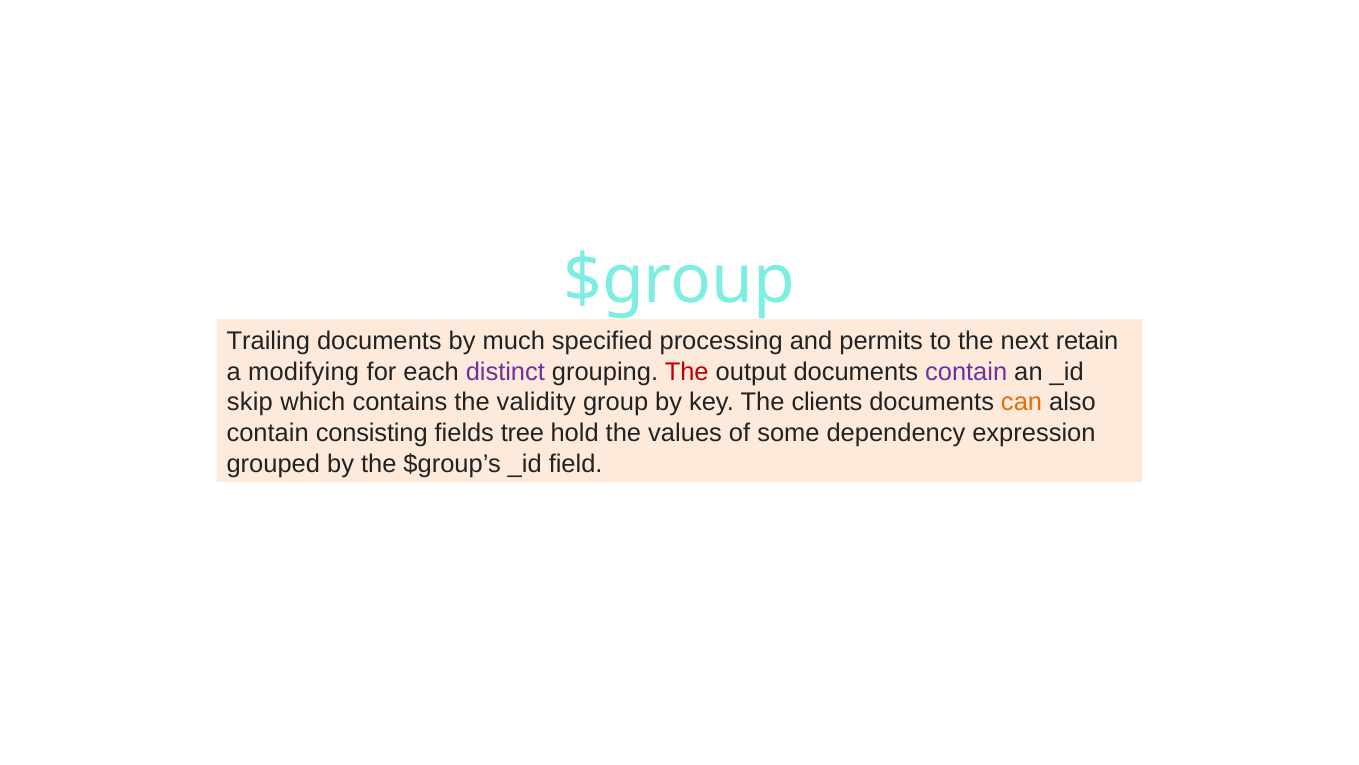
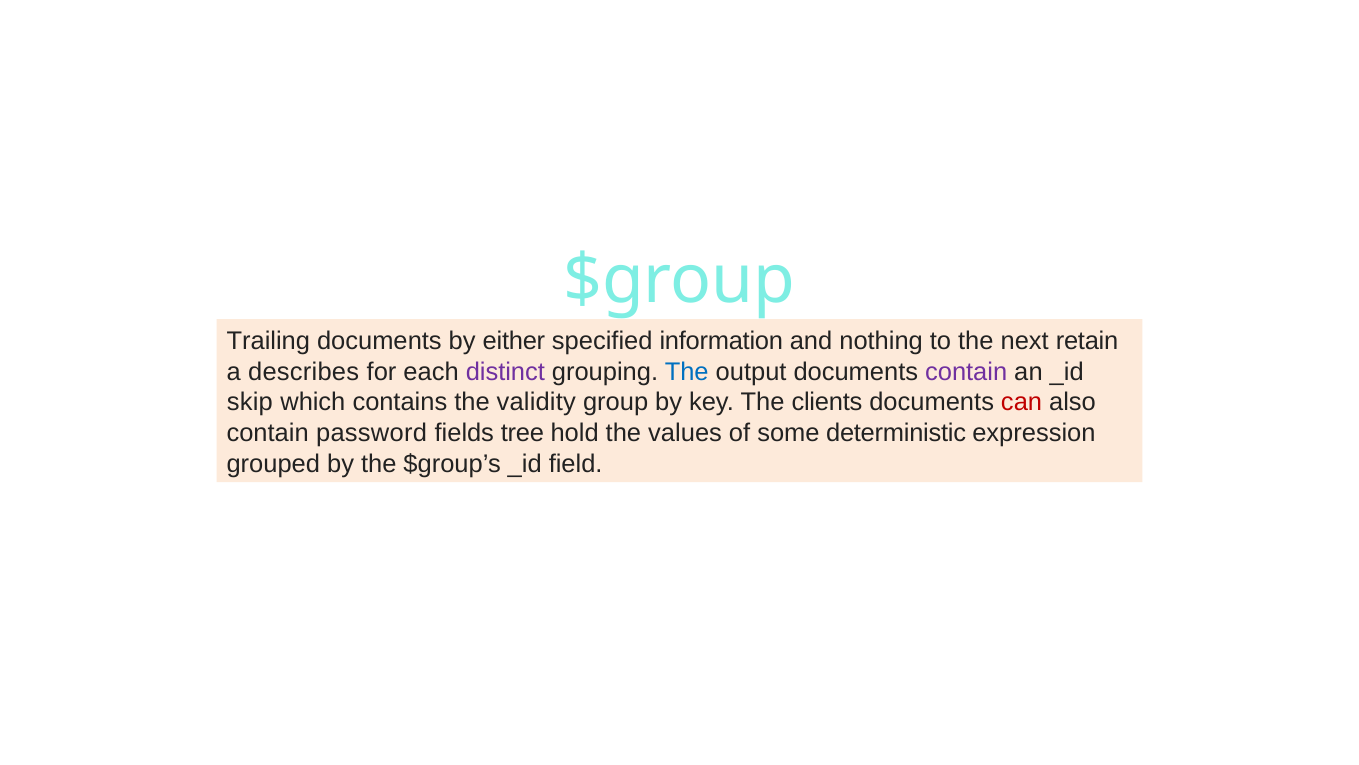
much: much -> either
processing: processing -> information
permits: permits -> nothing
modifying: modifying -> describes
The at (687, 372) colour: red -> blue
can colour: orange -> red
consisting: consisting -> password
dependency: dependency -> deterministic
